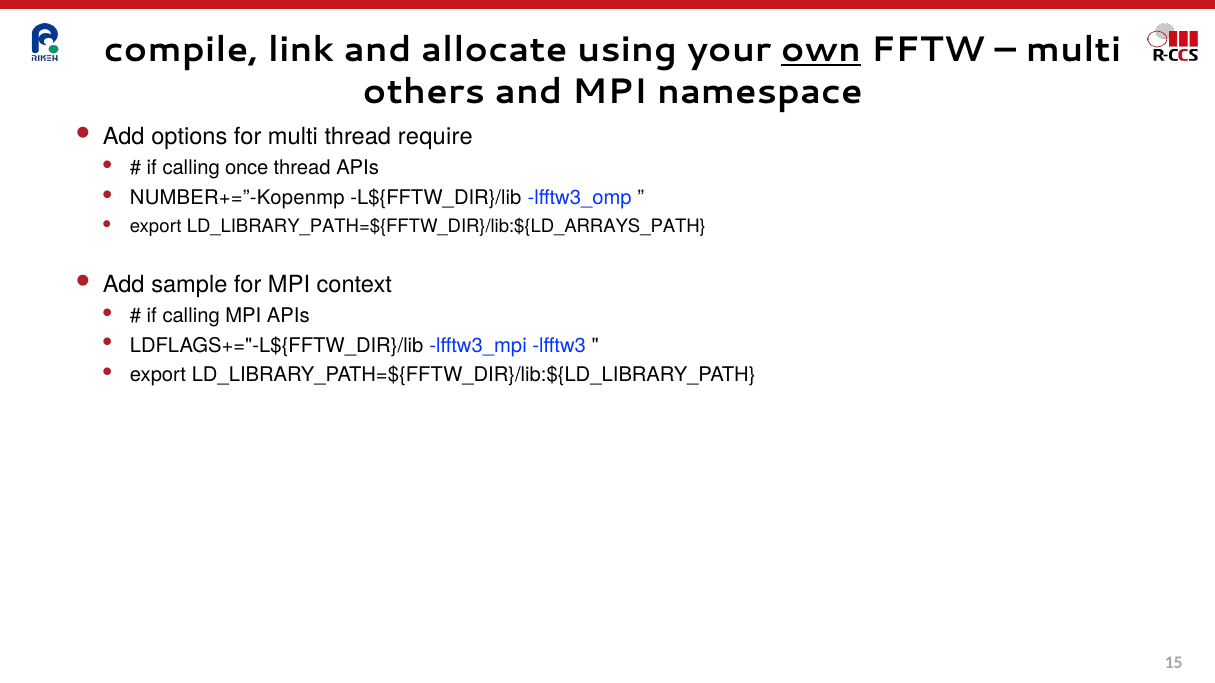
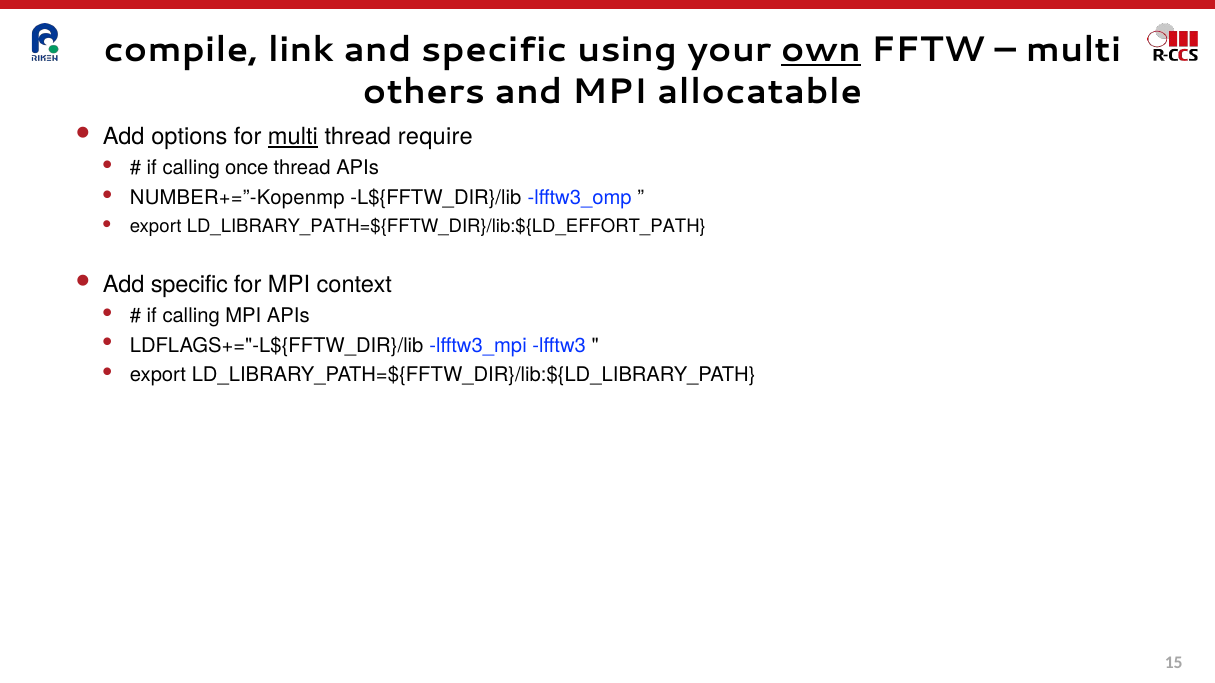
and allocate: allocate -> specific
namespace: namespace -> allocatable
multi at (293, 137) underline: none -> present
LD_LIBRARY_PATH=${FFTW_DIR}/lib:${LD_ARRAYS_PATH: LD_LIBRARY_PATH=${FFTW_DIR}/lib:${LD_ARRAYS_PATH -> LD_LIBRARY_PATH=${FFTW_DIR}/lib:${LD_EFFORT_PATH
Add sample: sample -> specific
